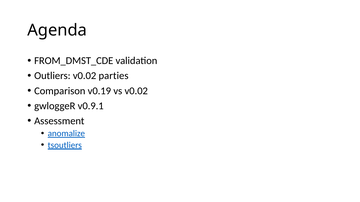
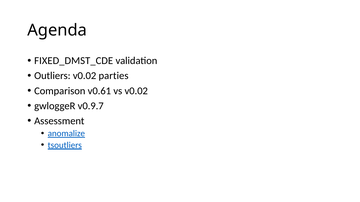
FROM_DMST_CDE: FROM_DMST_CDE -> FIXED_DMST_CDE
v0.19: v0.19 -> v0.61
v0.9.1: v0.9.1 -> v0.9.7
